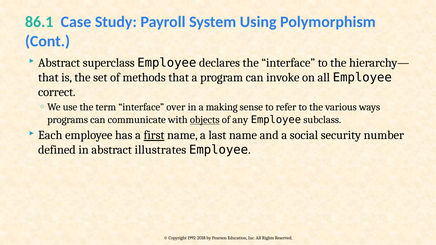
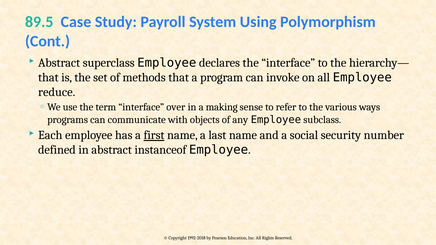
86.1: 86.1 -> 89.5
correct: correct -> reduce
objects underline: present -> none
illustrates: illustrates -> instanceof
